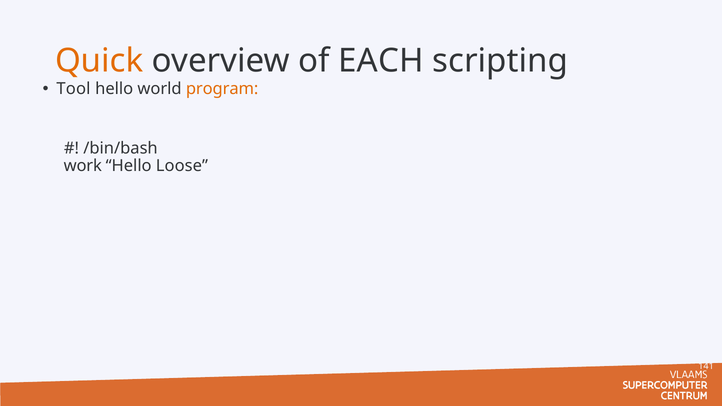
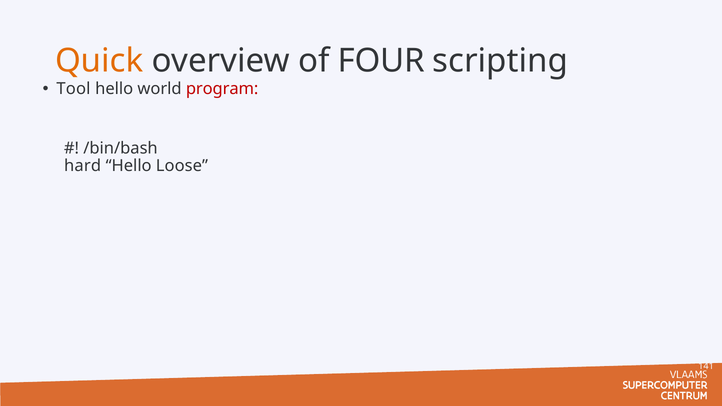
EACH: EACH -> FOUR
program colour: orange -> red
work: work -> hard
